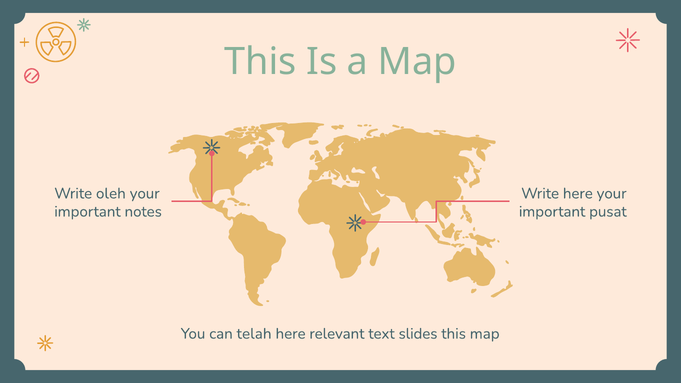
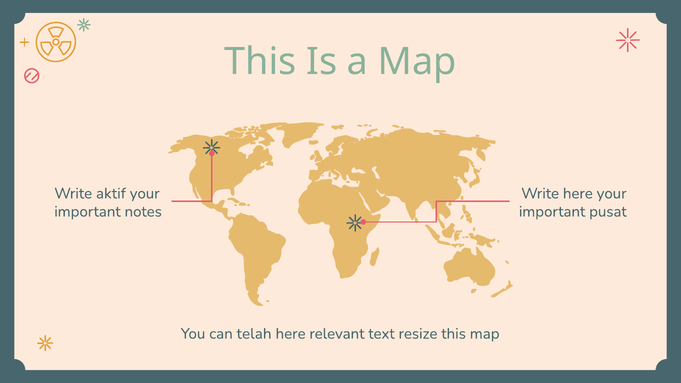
oleh: oleh -> aktif
slides: slides -> resize
